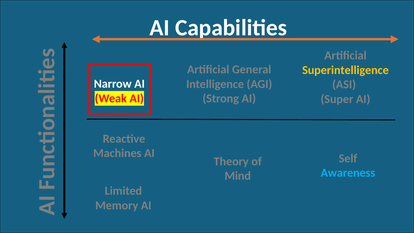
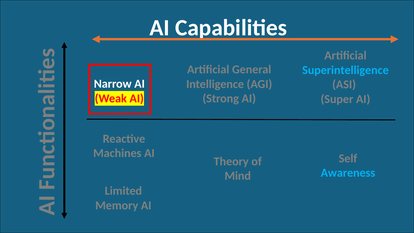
Superintelligence colour: yellow -> light blue
